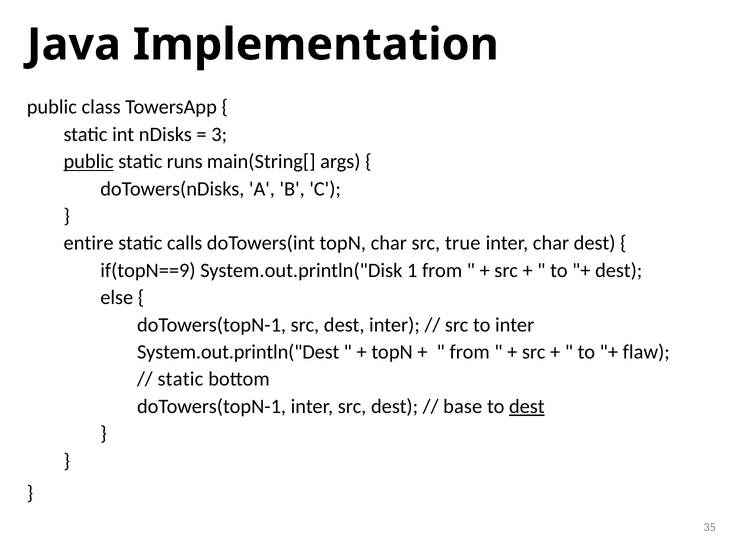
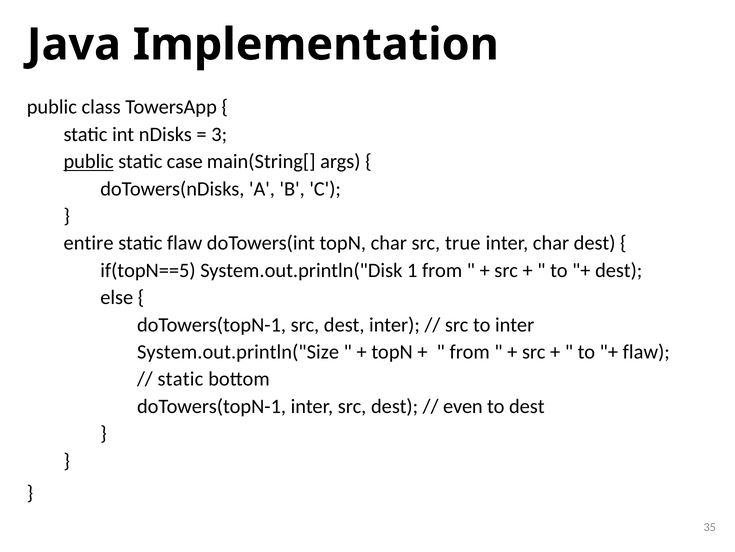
runs: runs -> case
static calls: calls -> flaw
if(topN==9: if(topN==9 -> if(topN==5
System.out.println("Dest: System.out.println("Dest -> System.out.println("Size
base: base -> even
dest at (527, 406) underline: present -> none
